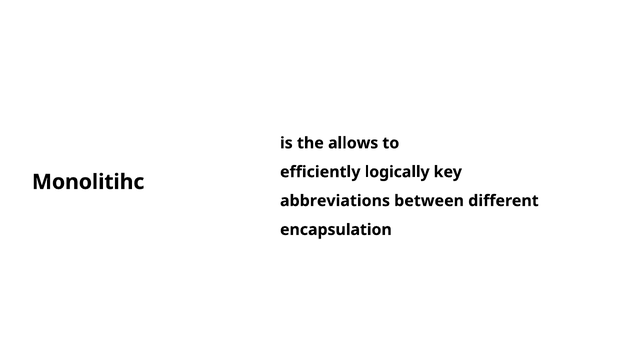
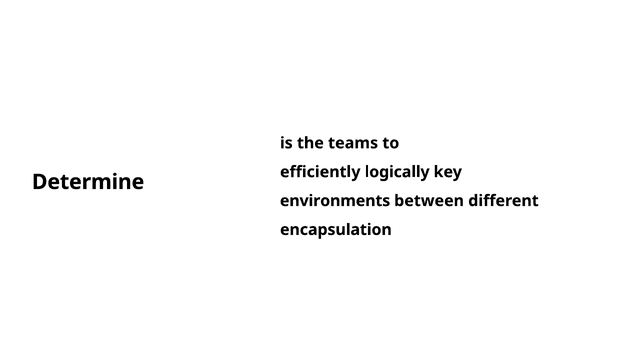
allows: allows -> teams
Monolitihc: Monolitihc -> Determine
abbreviations: abbreviations -> environments
